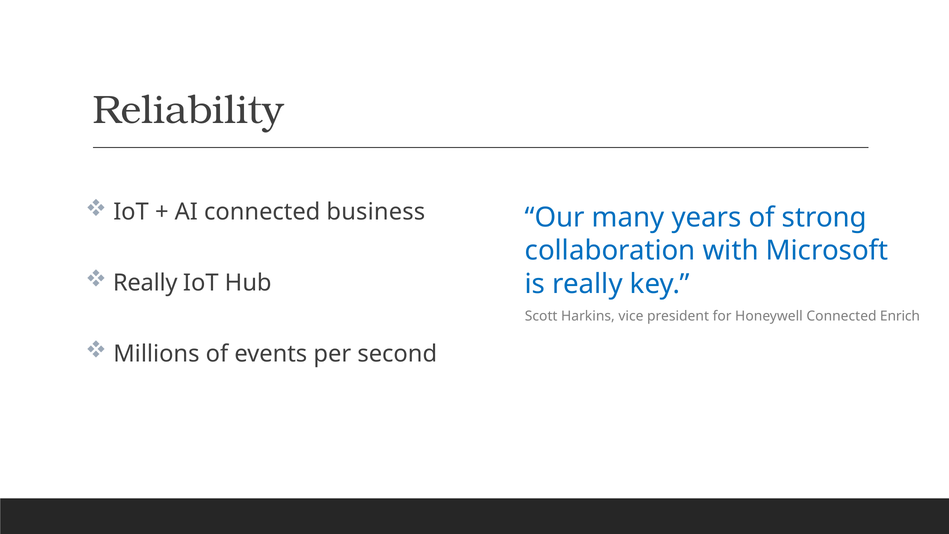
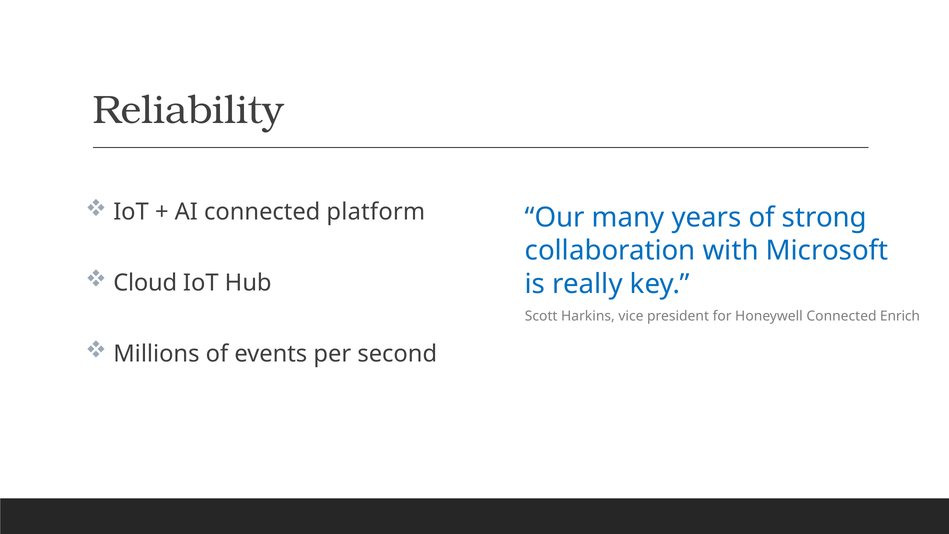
business: business -> platform
Really at (145, 283): Really -> Cloud
